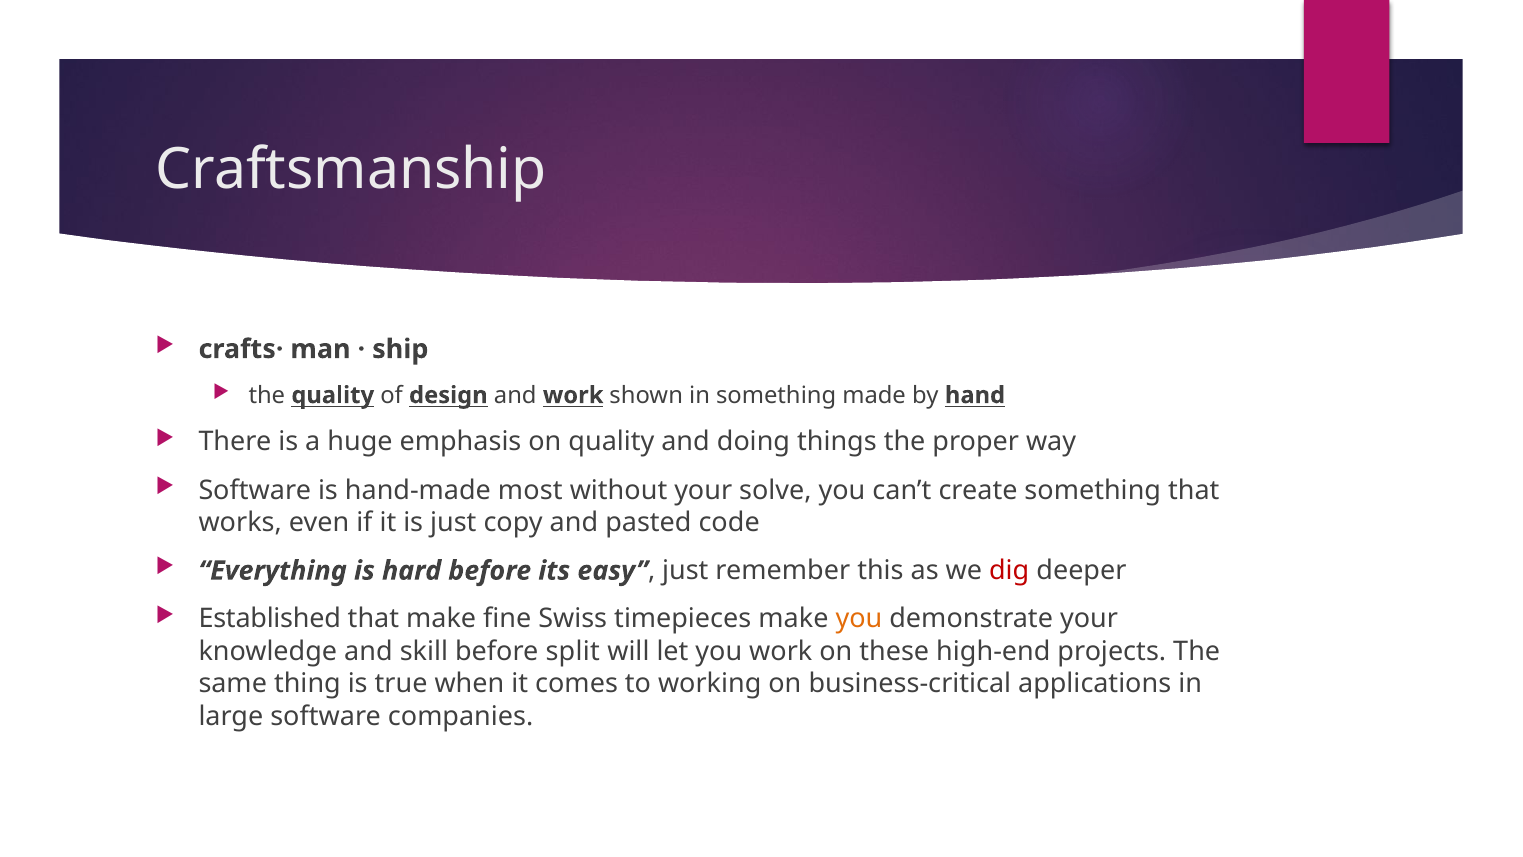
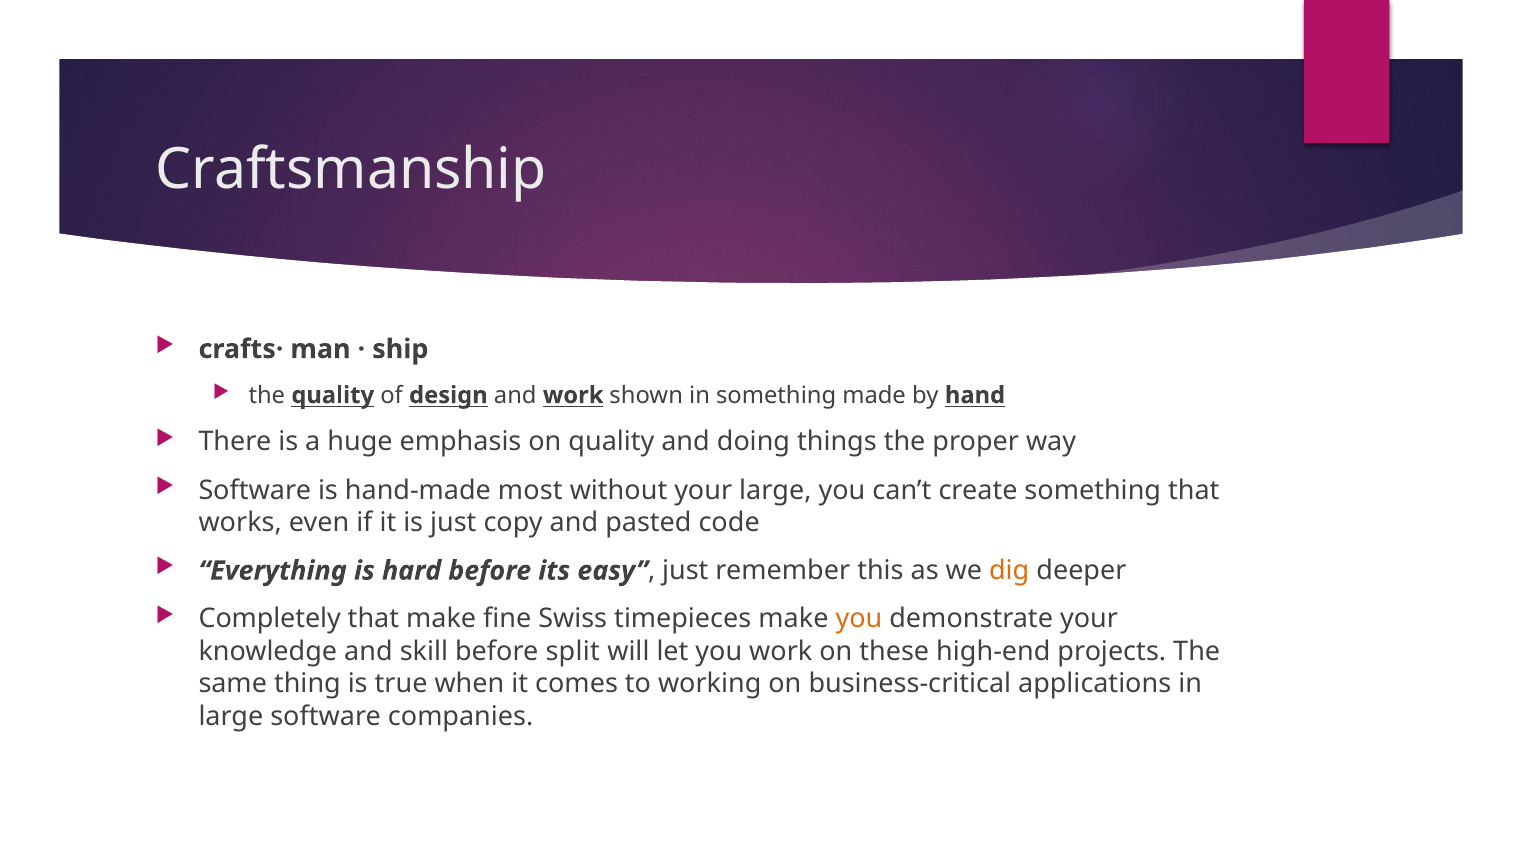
your solve: solve -> large
dig colour: red -> orange
Established: Established -> Completely
